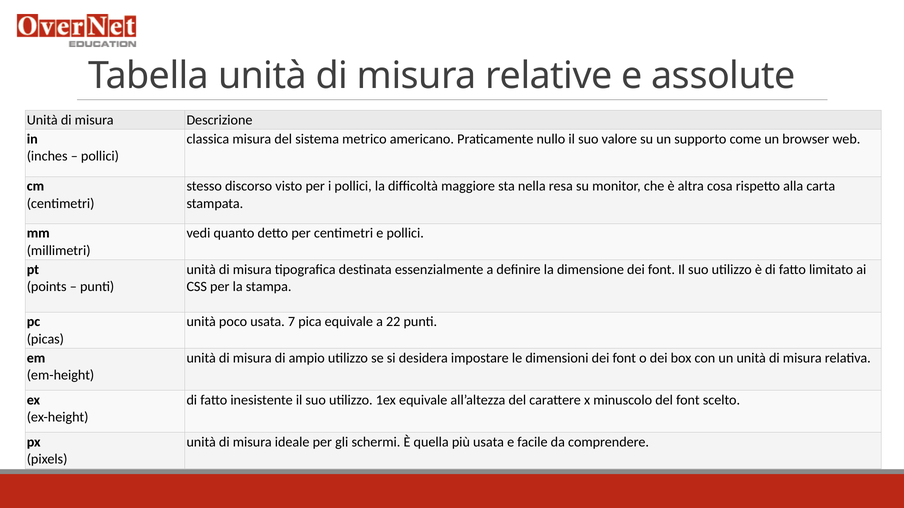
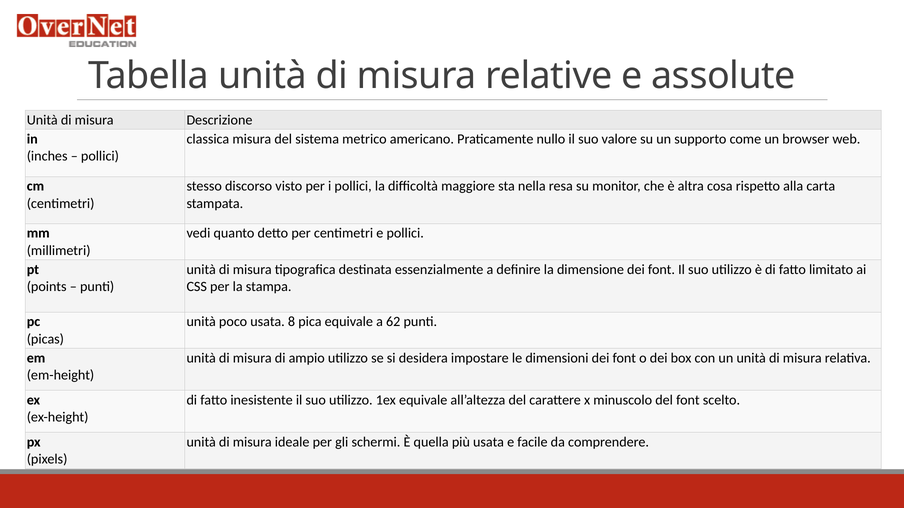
7: 7 -> 8
22: 22 -> 62
